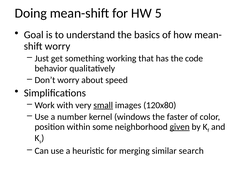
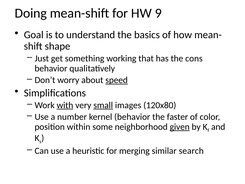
5: 5 -> 9
worry at (58, 46): worry -> shape
code: code -> cons
speed underline: none -> present
with underline: none -> present
kernel windows: windows -> behavior
